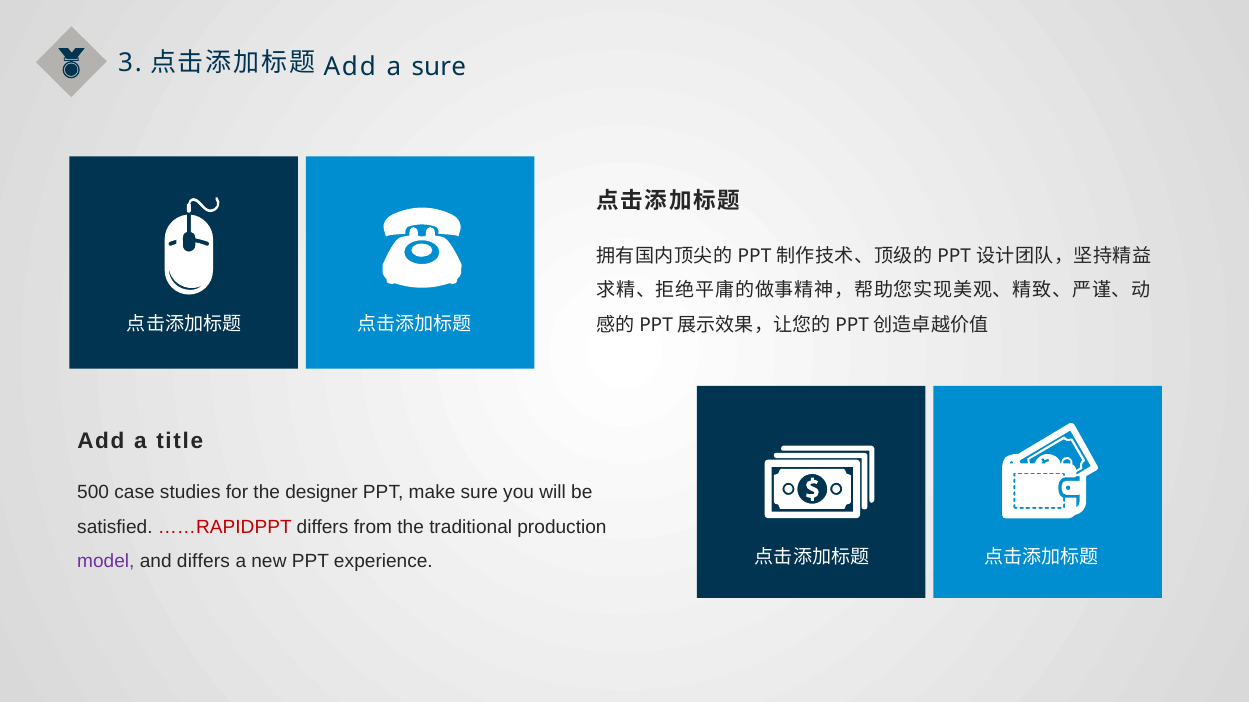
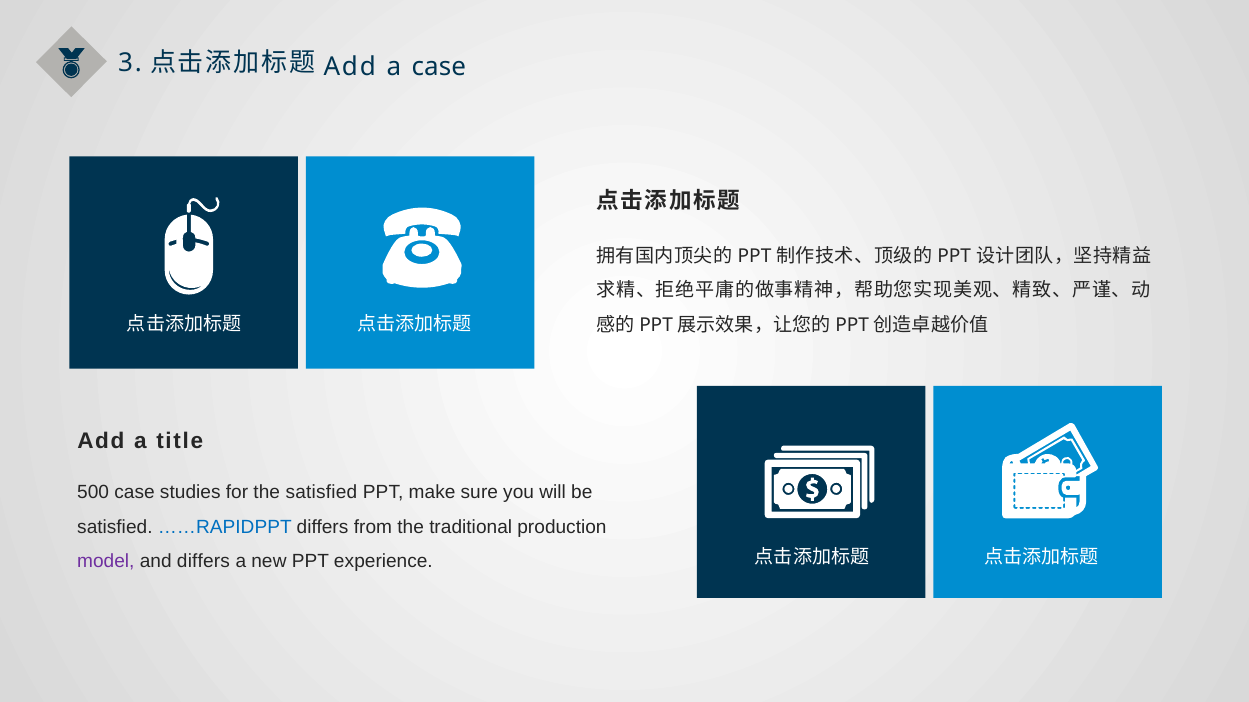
a sure: sure -> case
the designer: designer -> satisfied
……RAPIDPPT colour: red -> blue
